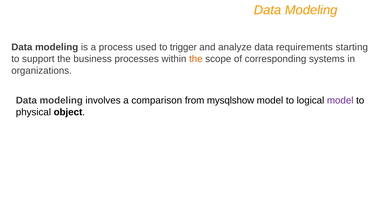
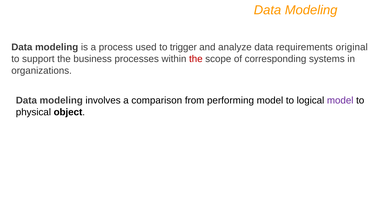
starting: starting -> original
the at (196, 59) colour: orange -> red
mysqlshow: mysqlshow -> performing
